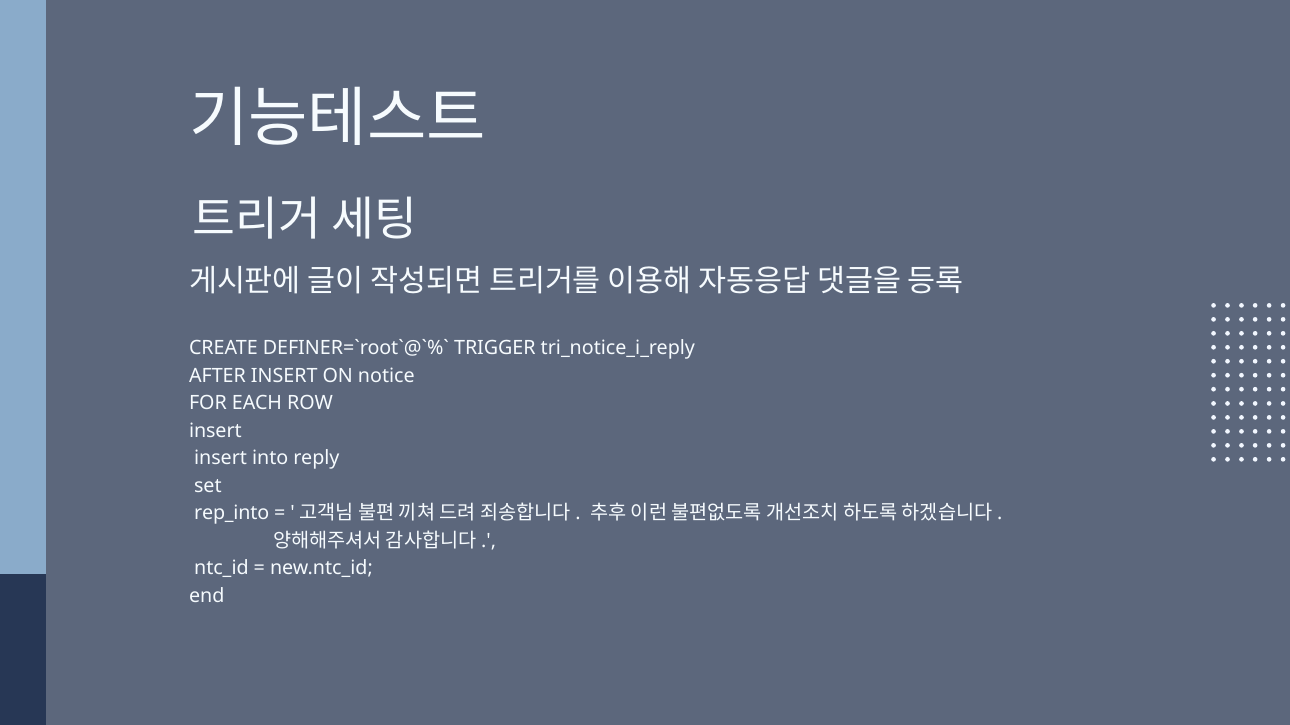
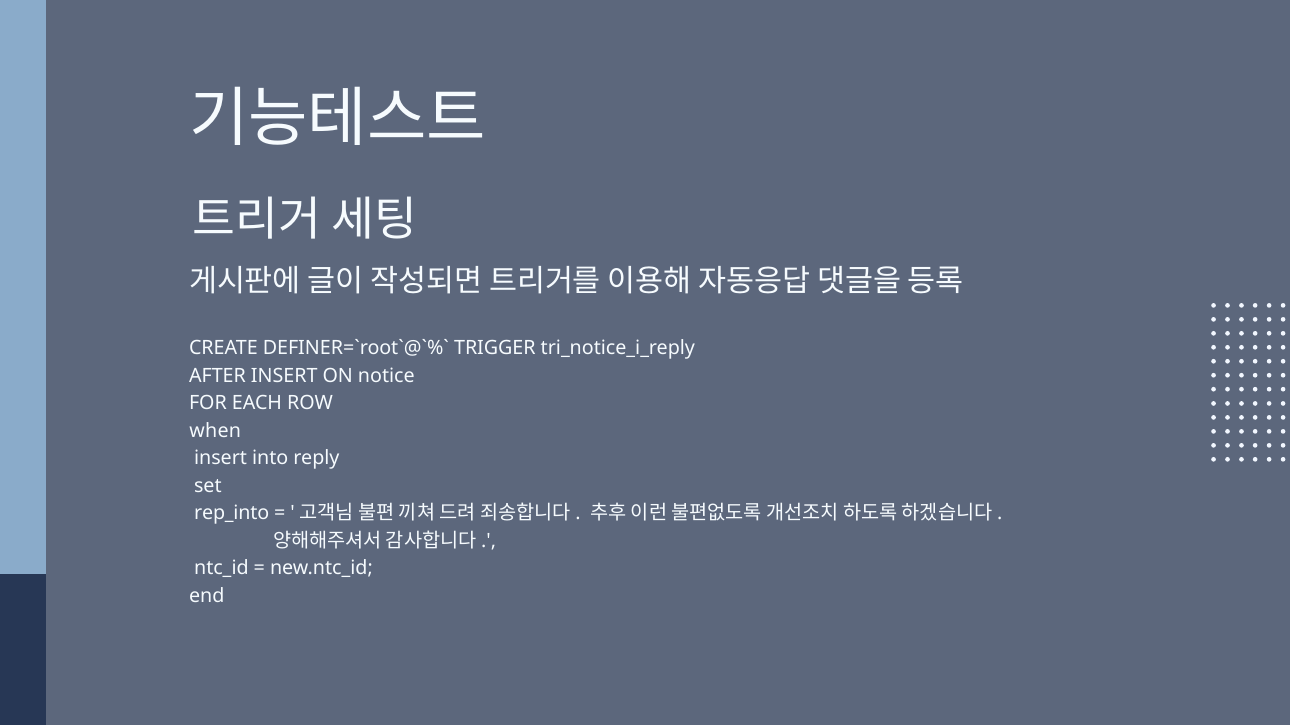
insert at (215, 431): insert -> when
